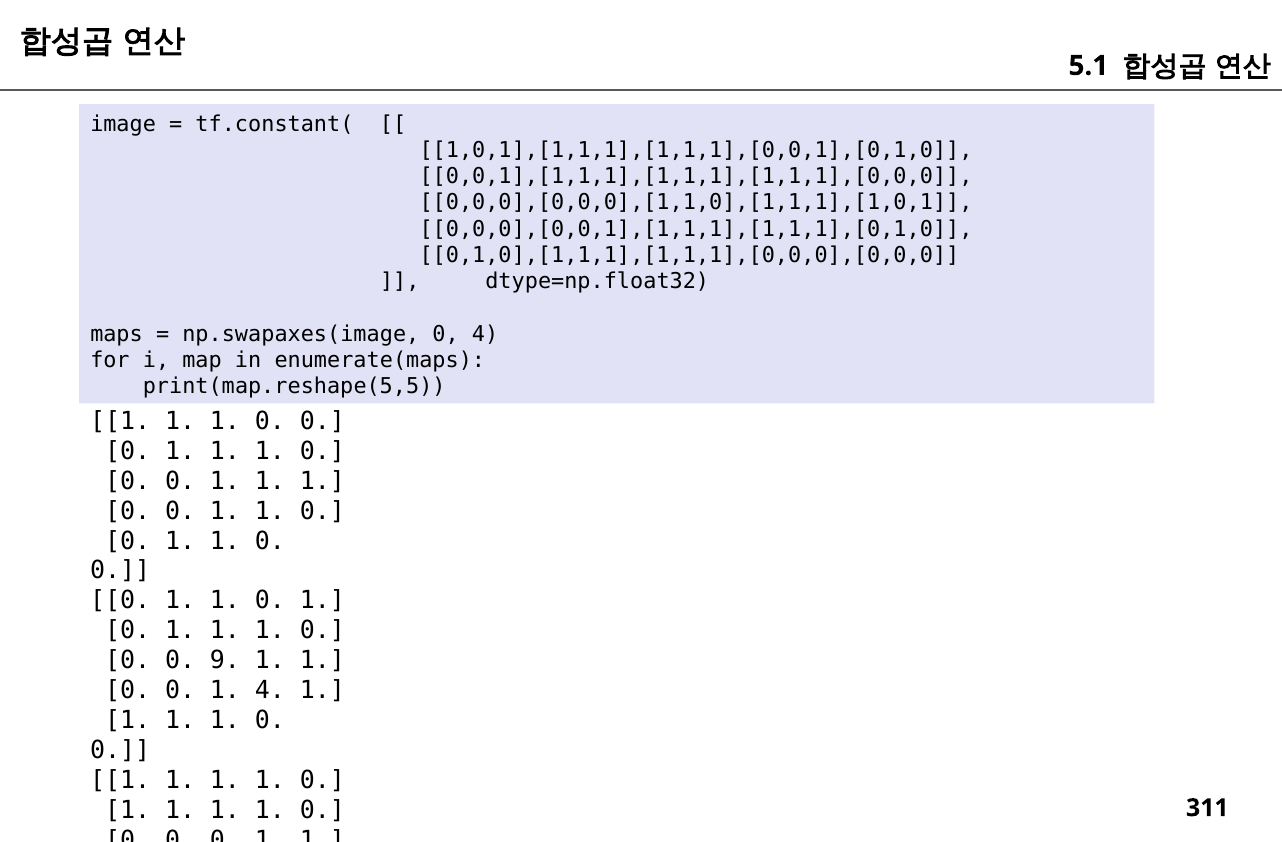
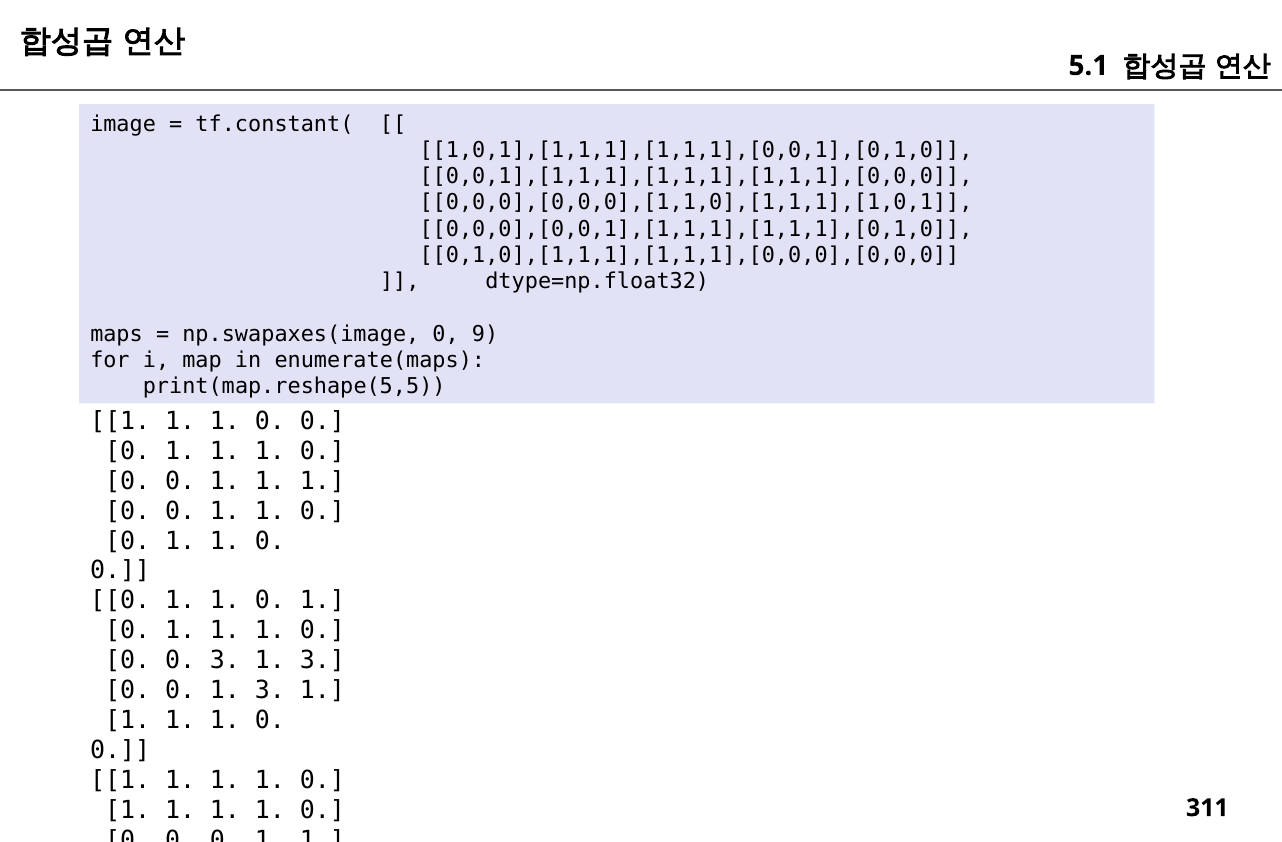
0 4: 4 -> 9
0 9: 9 -> 3
1 at (322, 661): 1 -> 3
0 1 4: 4 -> 3
